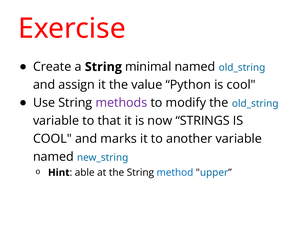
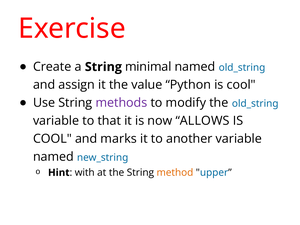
STRINGS: STRINGS -> ALLOWS
able: able -> with
method colour: blue -> orange
